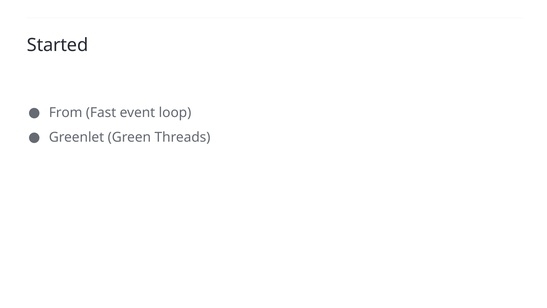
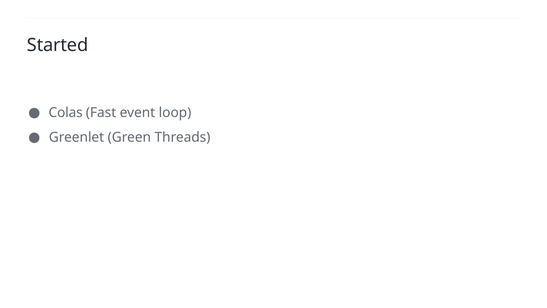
From: From -> Colas
